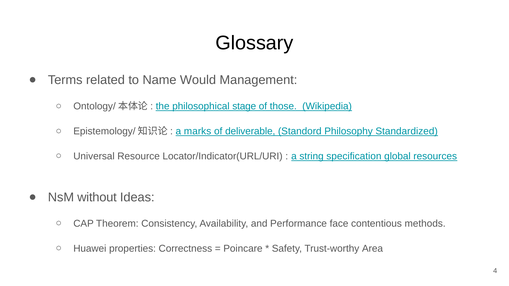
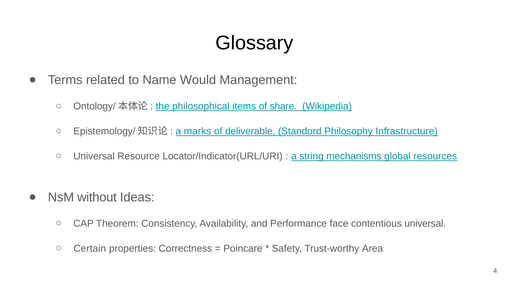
stage: stage -> items
those: those -> share
Standardized: Standardized -> Infrastructure
specification: specification -> mechanisms
contentious methods: methods -> universal
Huawei: Huawei -> Certain
